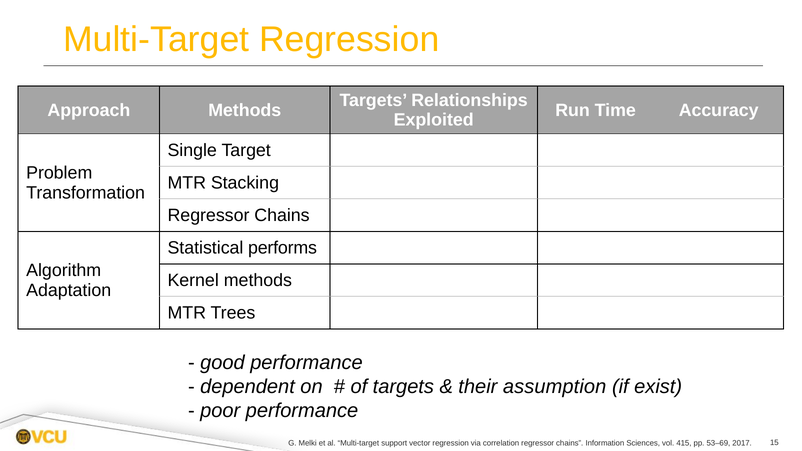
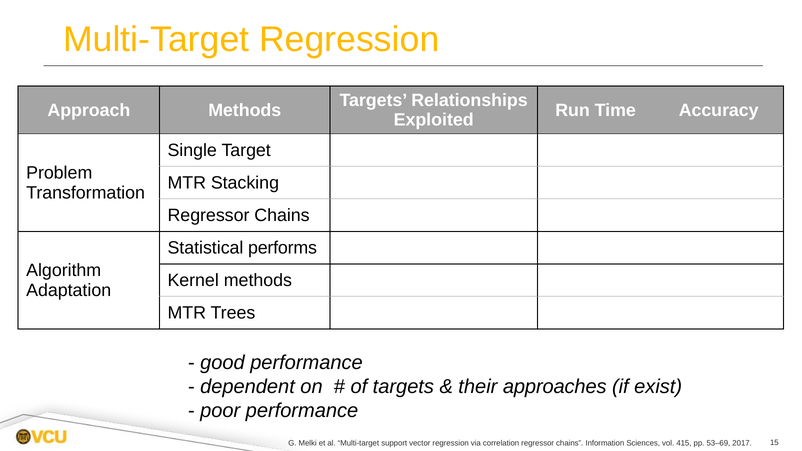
assumption: assumption -> approaches
